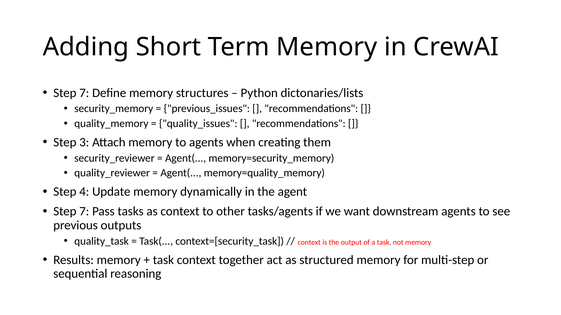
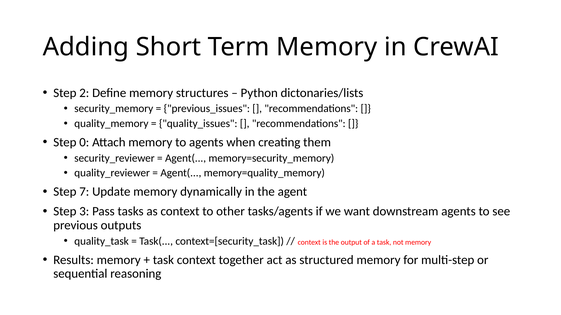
7 at (84, 93): 7 -> 2
3: 3 -> 0
4: 4 -> 7
7 at (84, 212): 7 -> 3
